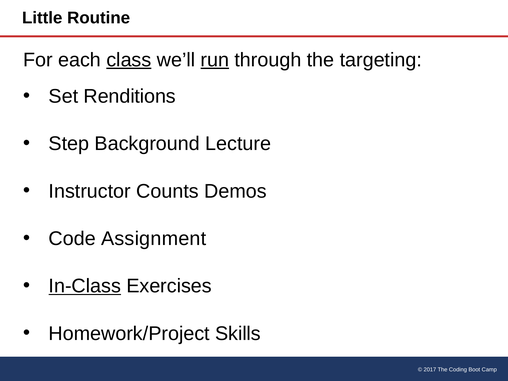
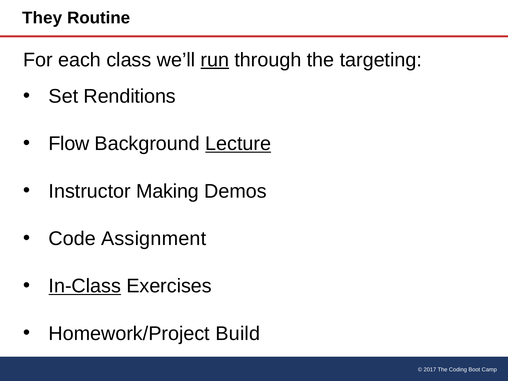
Little: Little -> They
class underline: present -> none
Step: Step -> Flow
Lecture underline: none -> present
Counts: Counts -> Making
Skills: Skills -> Build
